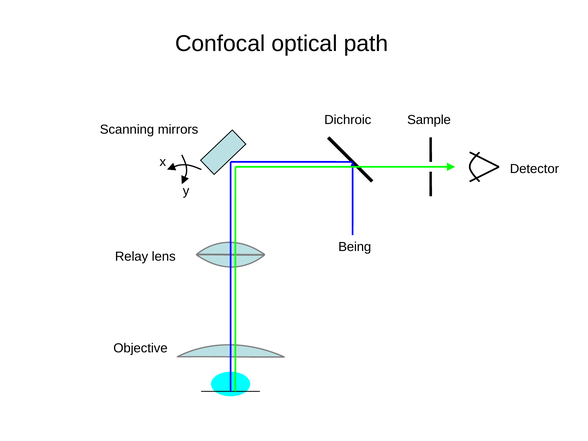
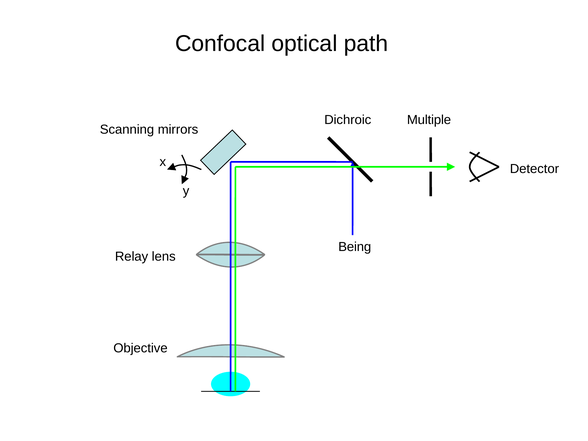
Sample: Sample -> Multiple
